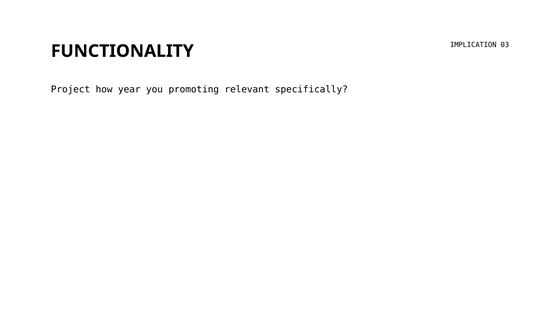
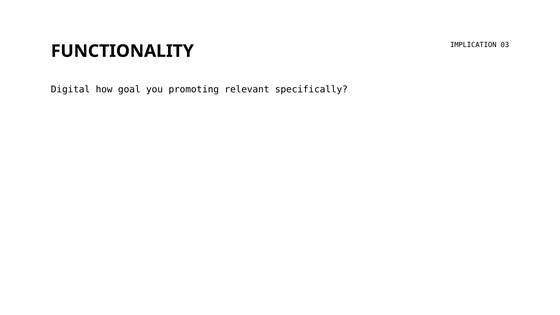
Project: Project -> Digital
year: year -> goal
